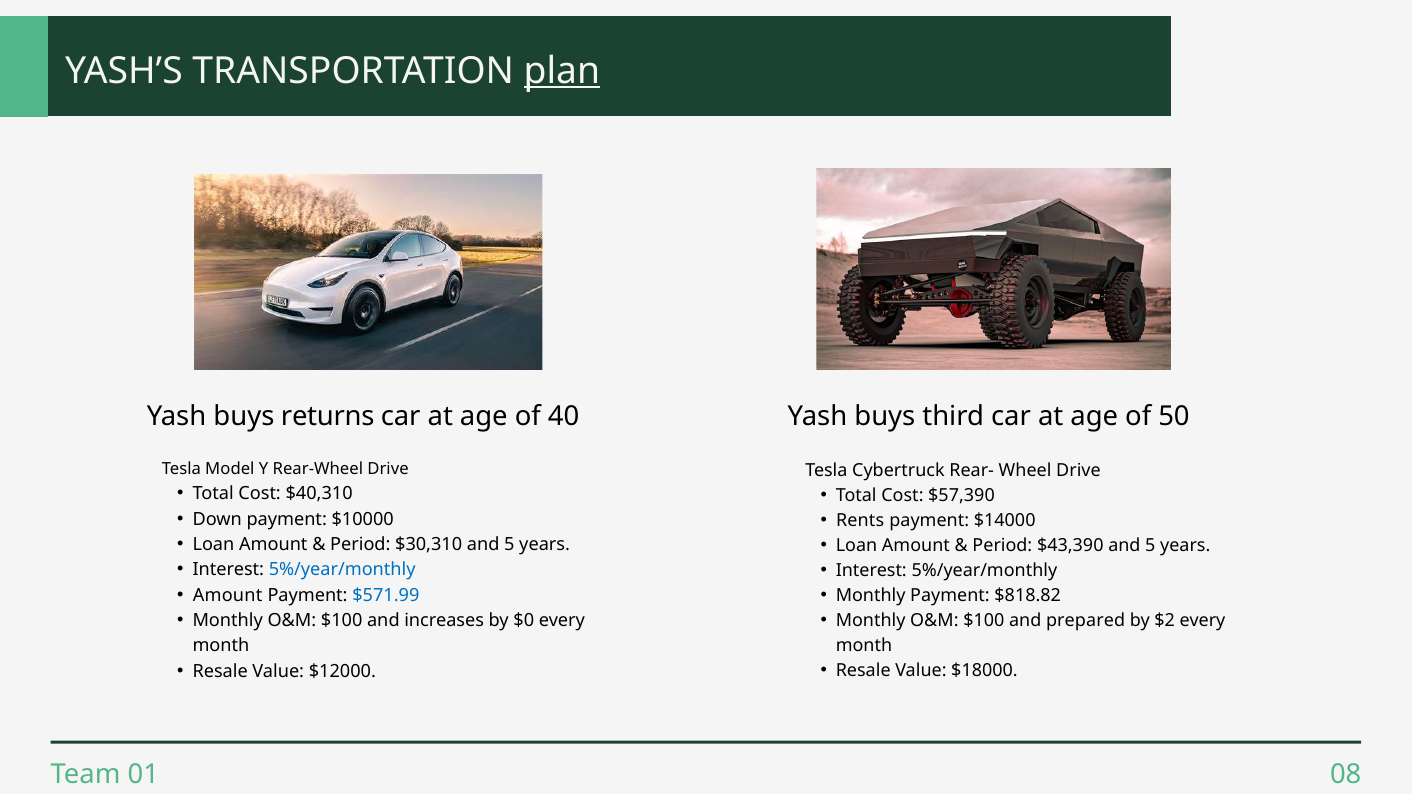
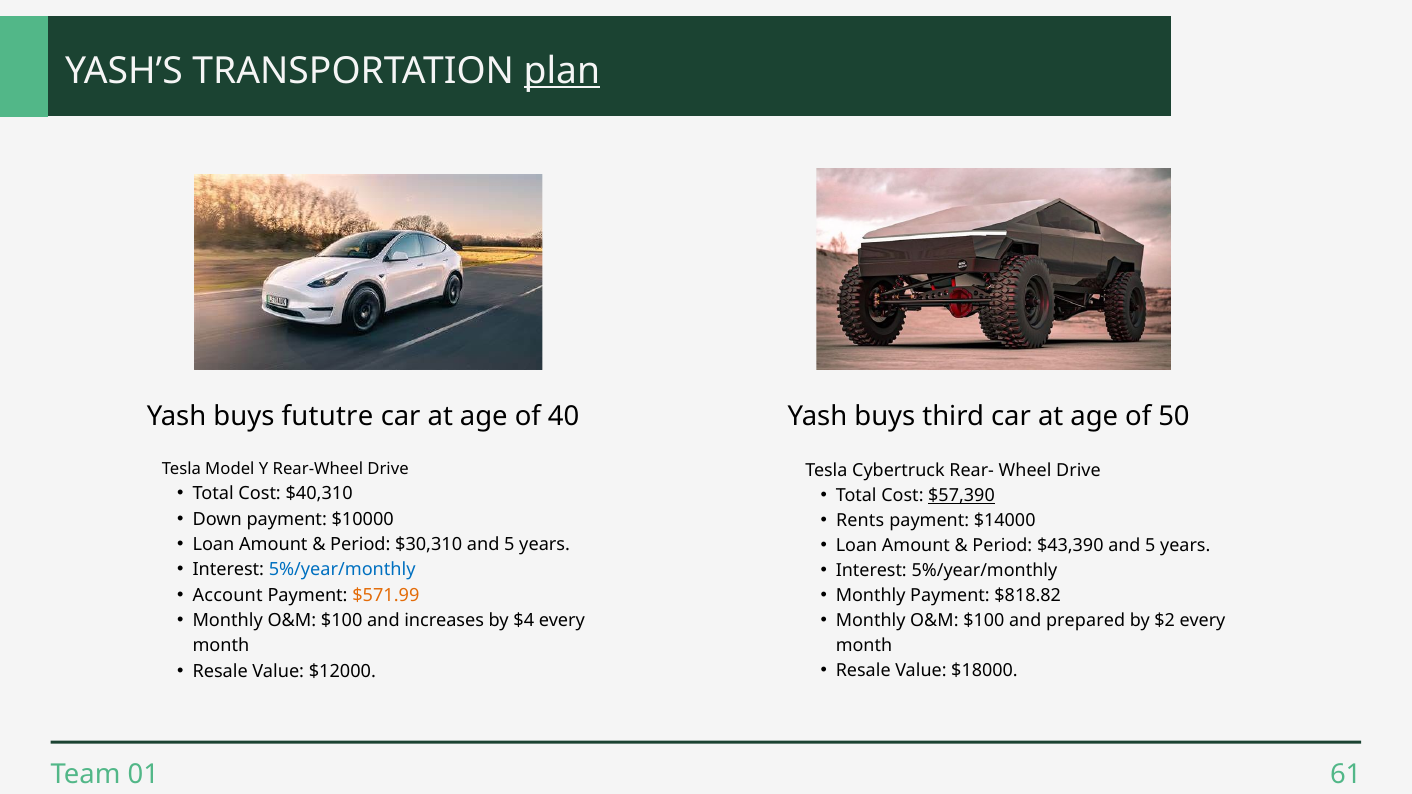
returns: returns -> fututre
$57,390 underline: none -> present
Amount at (228, 595): Amount -> Account
$571.99 colour: blue -> orange
$0: $0 -> $4
08: 08 -> 61
